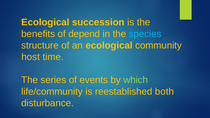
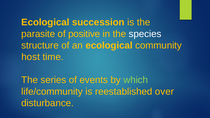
benefits: benefits -> parasite
depend: depend -> positive
species colour: light blue -> white
both: both -> over
